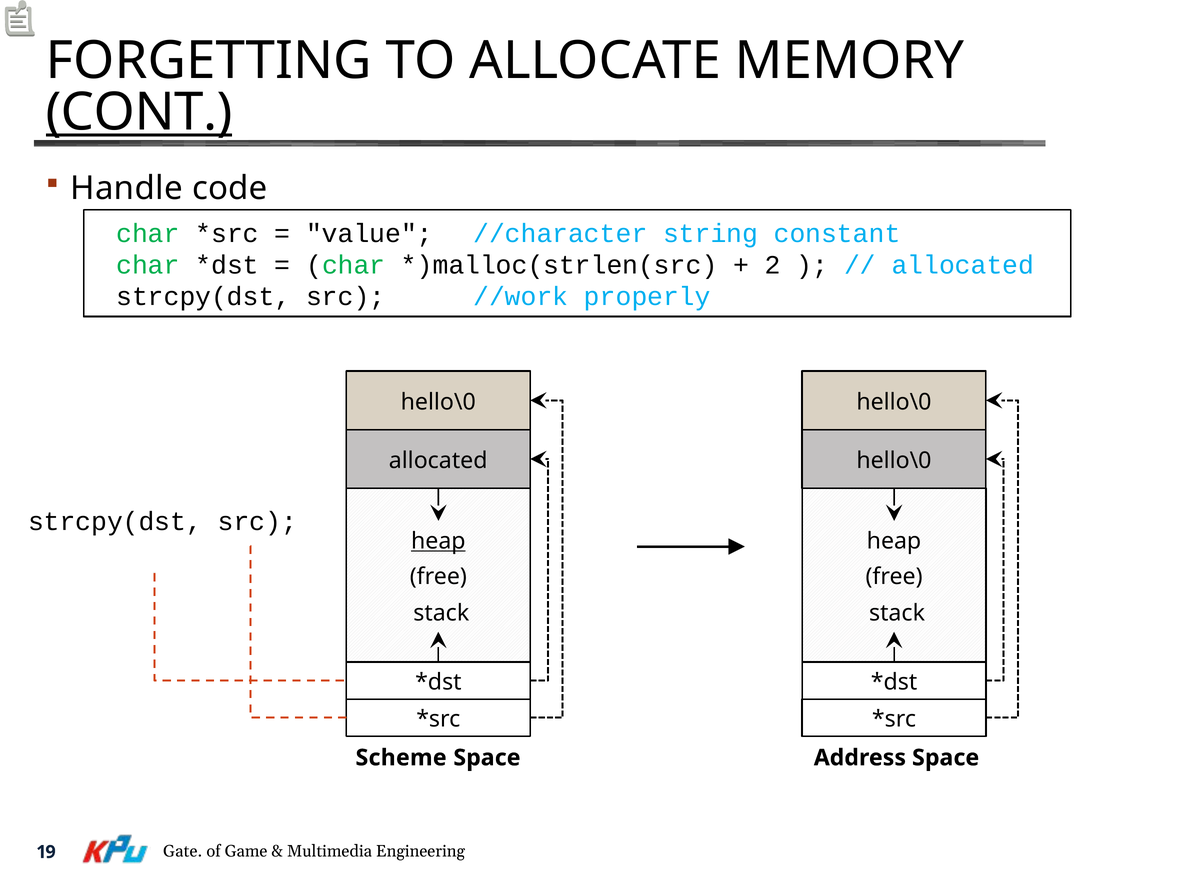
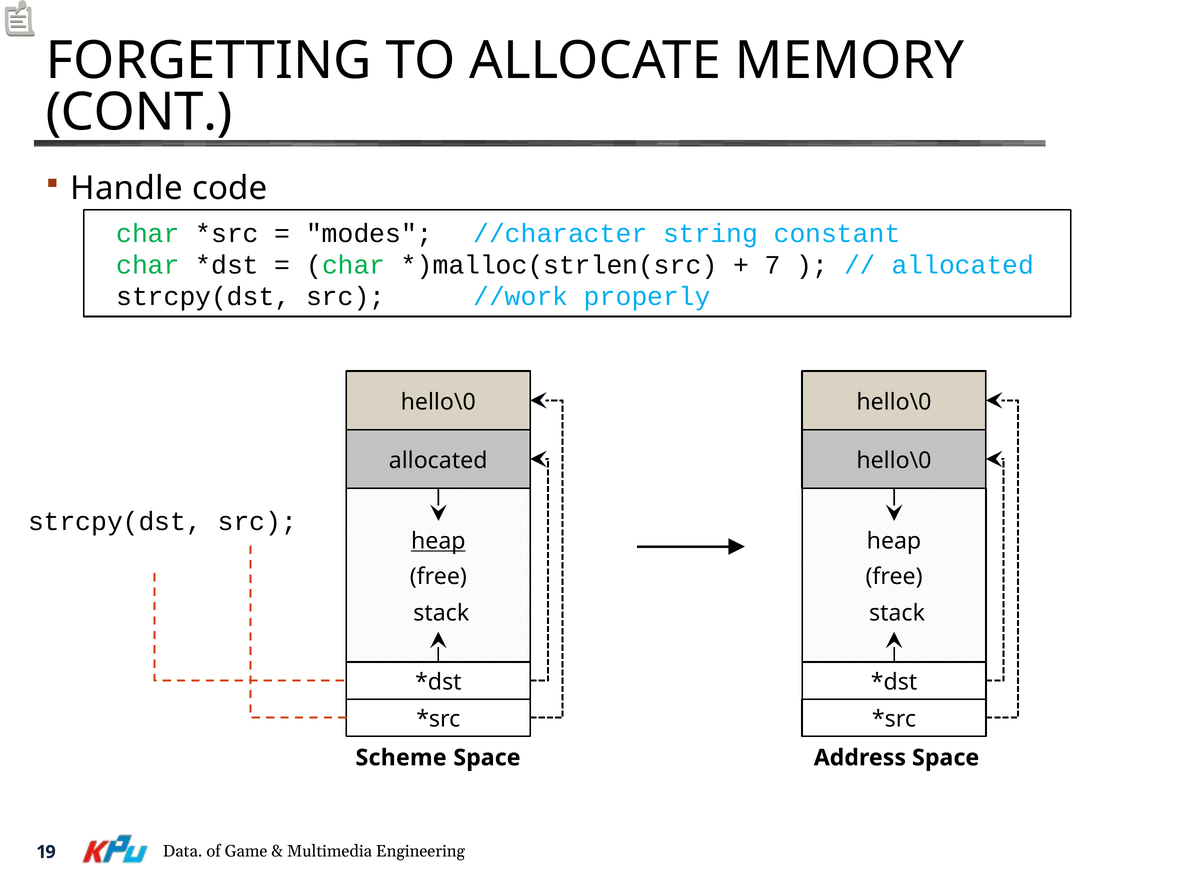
CONT underline: present -> none
value: value -> modes
2: 2 -> 7
Gate: Gate -> Data
